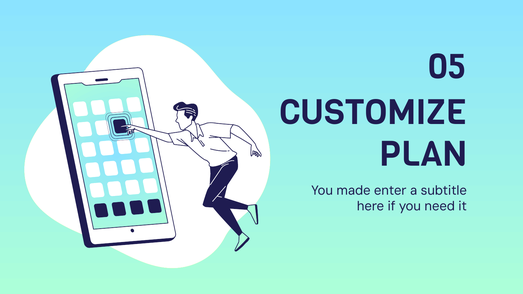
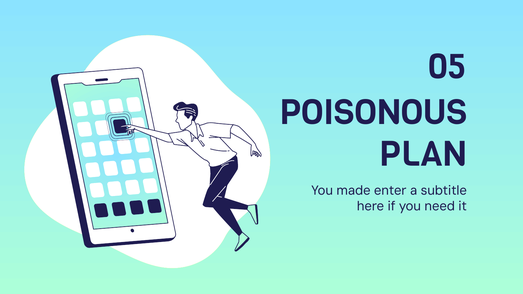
CUSTOMIZE: CUSTOMIZE -> POISONOUS
